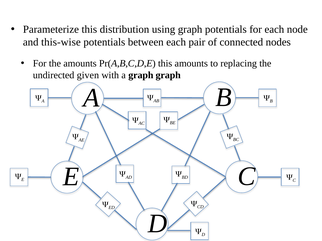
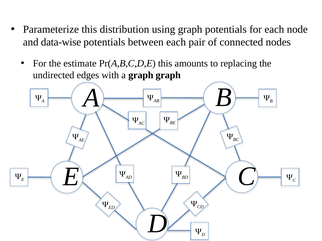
this-wise: this-wise -> data-wise
the amounts: amounts -> estimate
given: given -> edges
